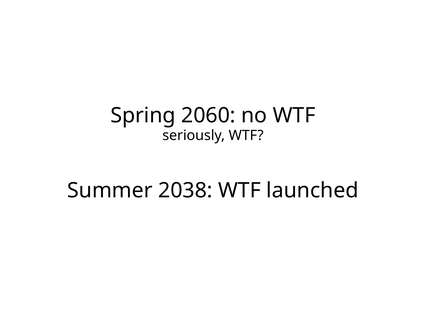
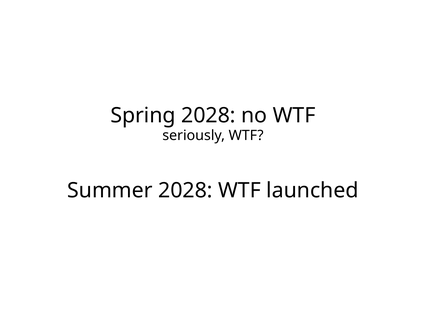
Spring 2060: 2060 -> 2028
Summer 2038: 2038 -> 2028
